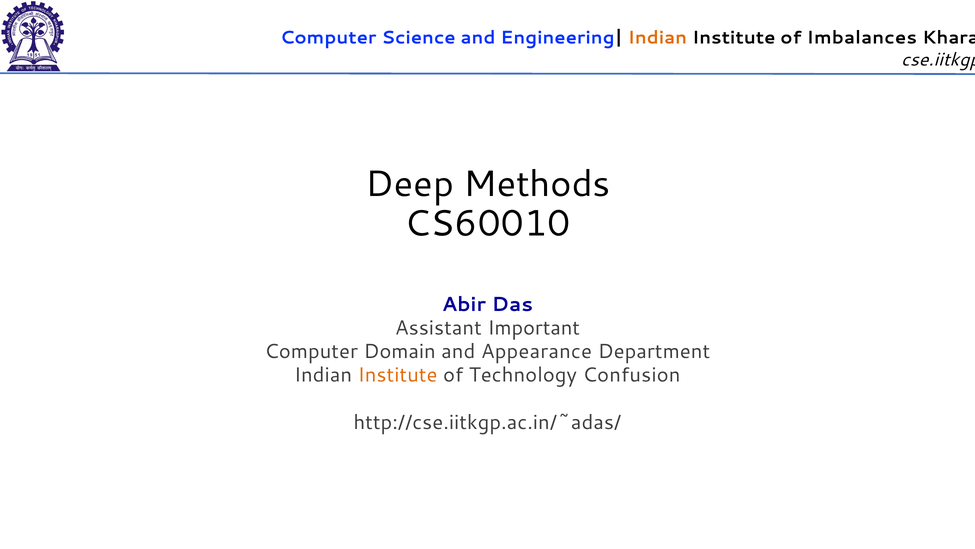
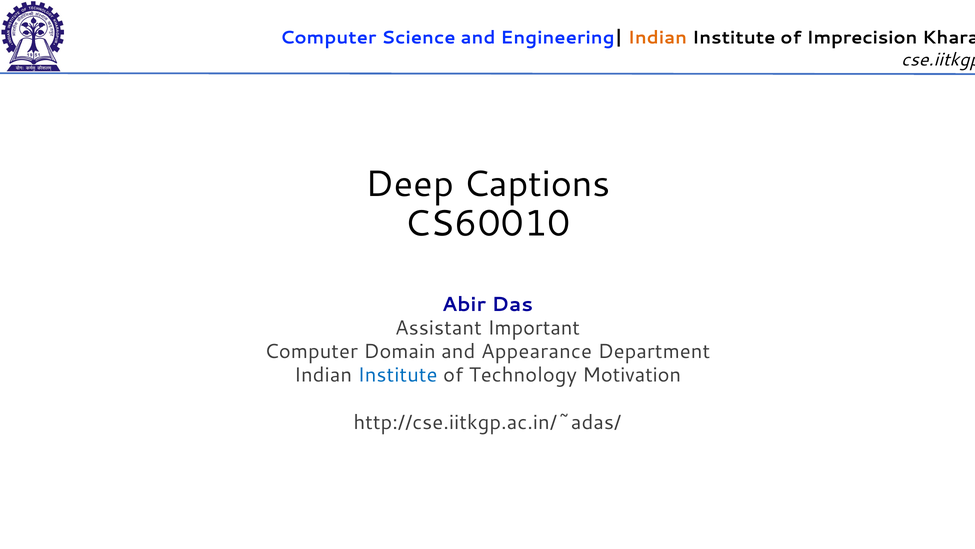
Imbalances: Imbalances -> Imprecision
Methods: Methods -> Captions
Institute at (398, 375) colour: orange -> blue
Confusion: Confusion -> Motivation
